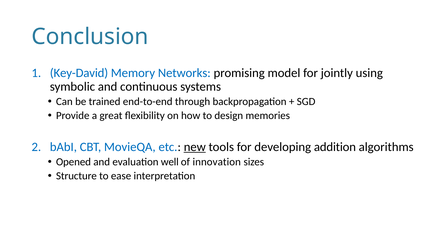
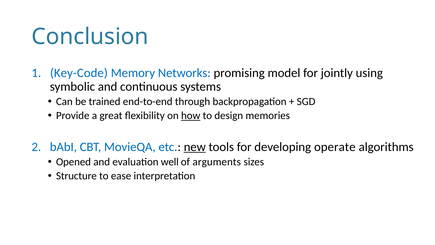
Key-David: Key-David -> Key-Code
how underline: none -> present
addition: addition -> operate
innovation: innovation -> arguments
